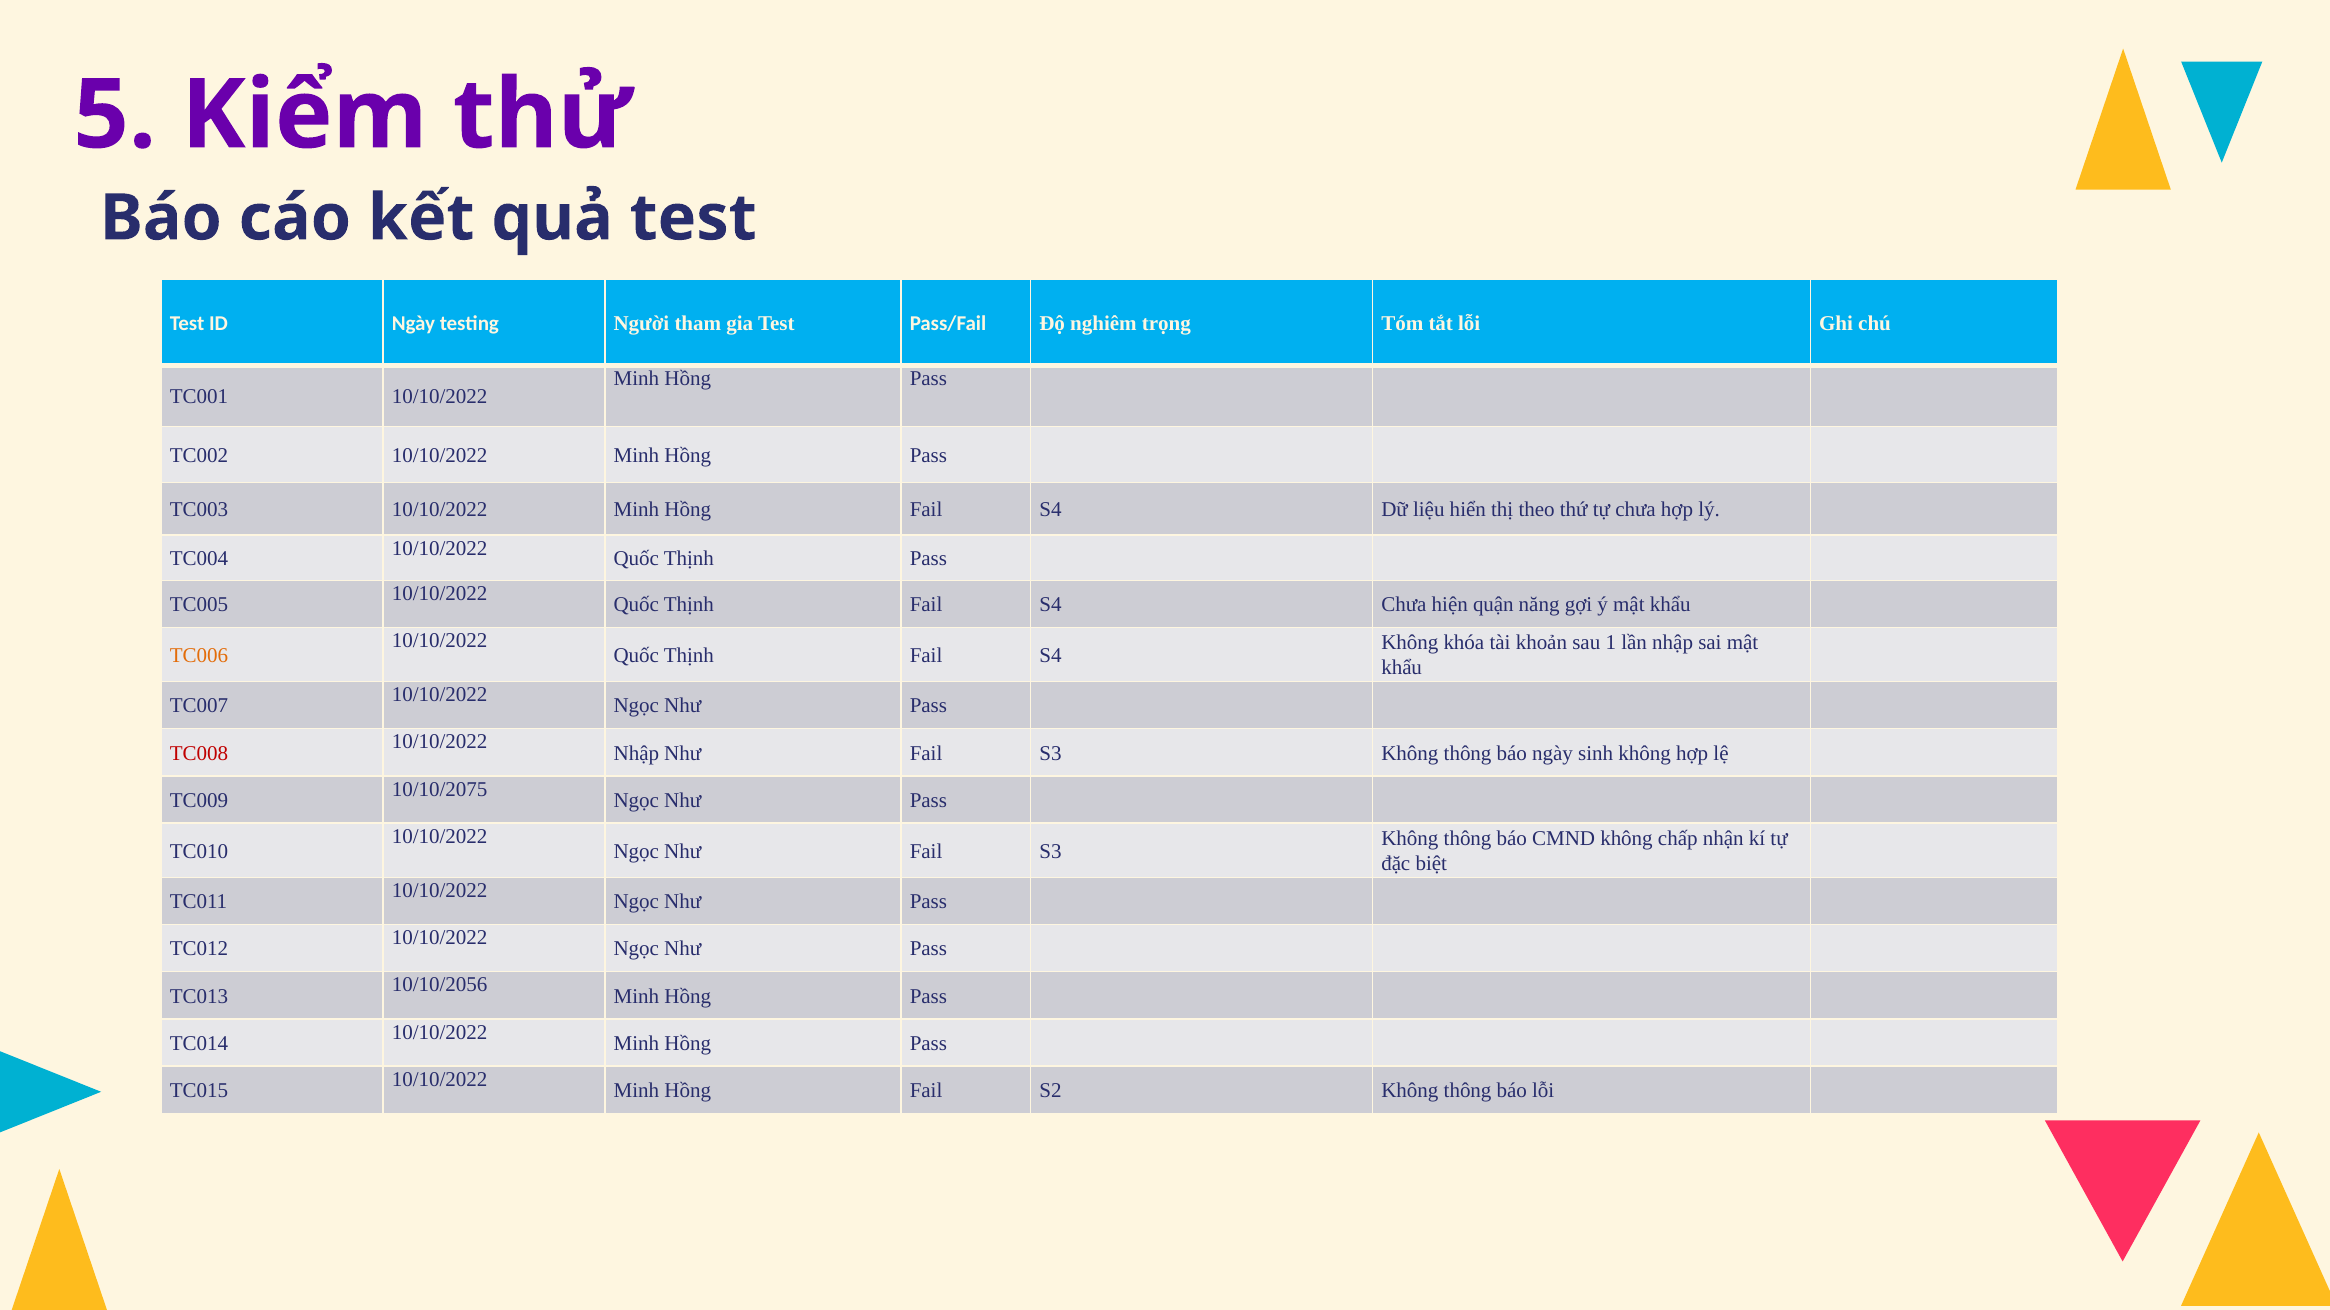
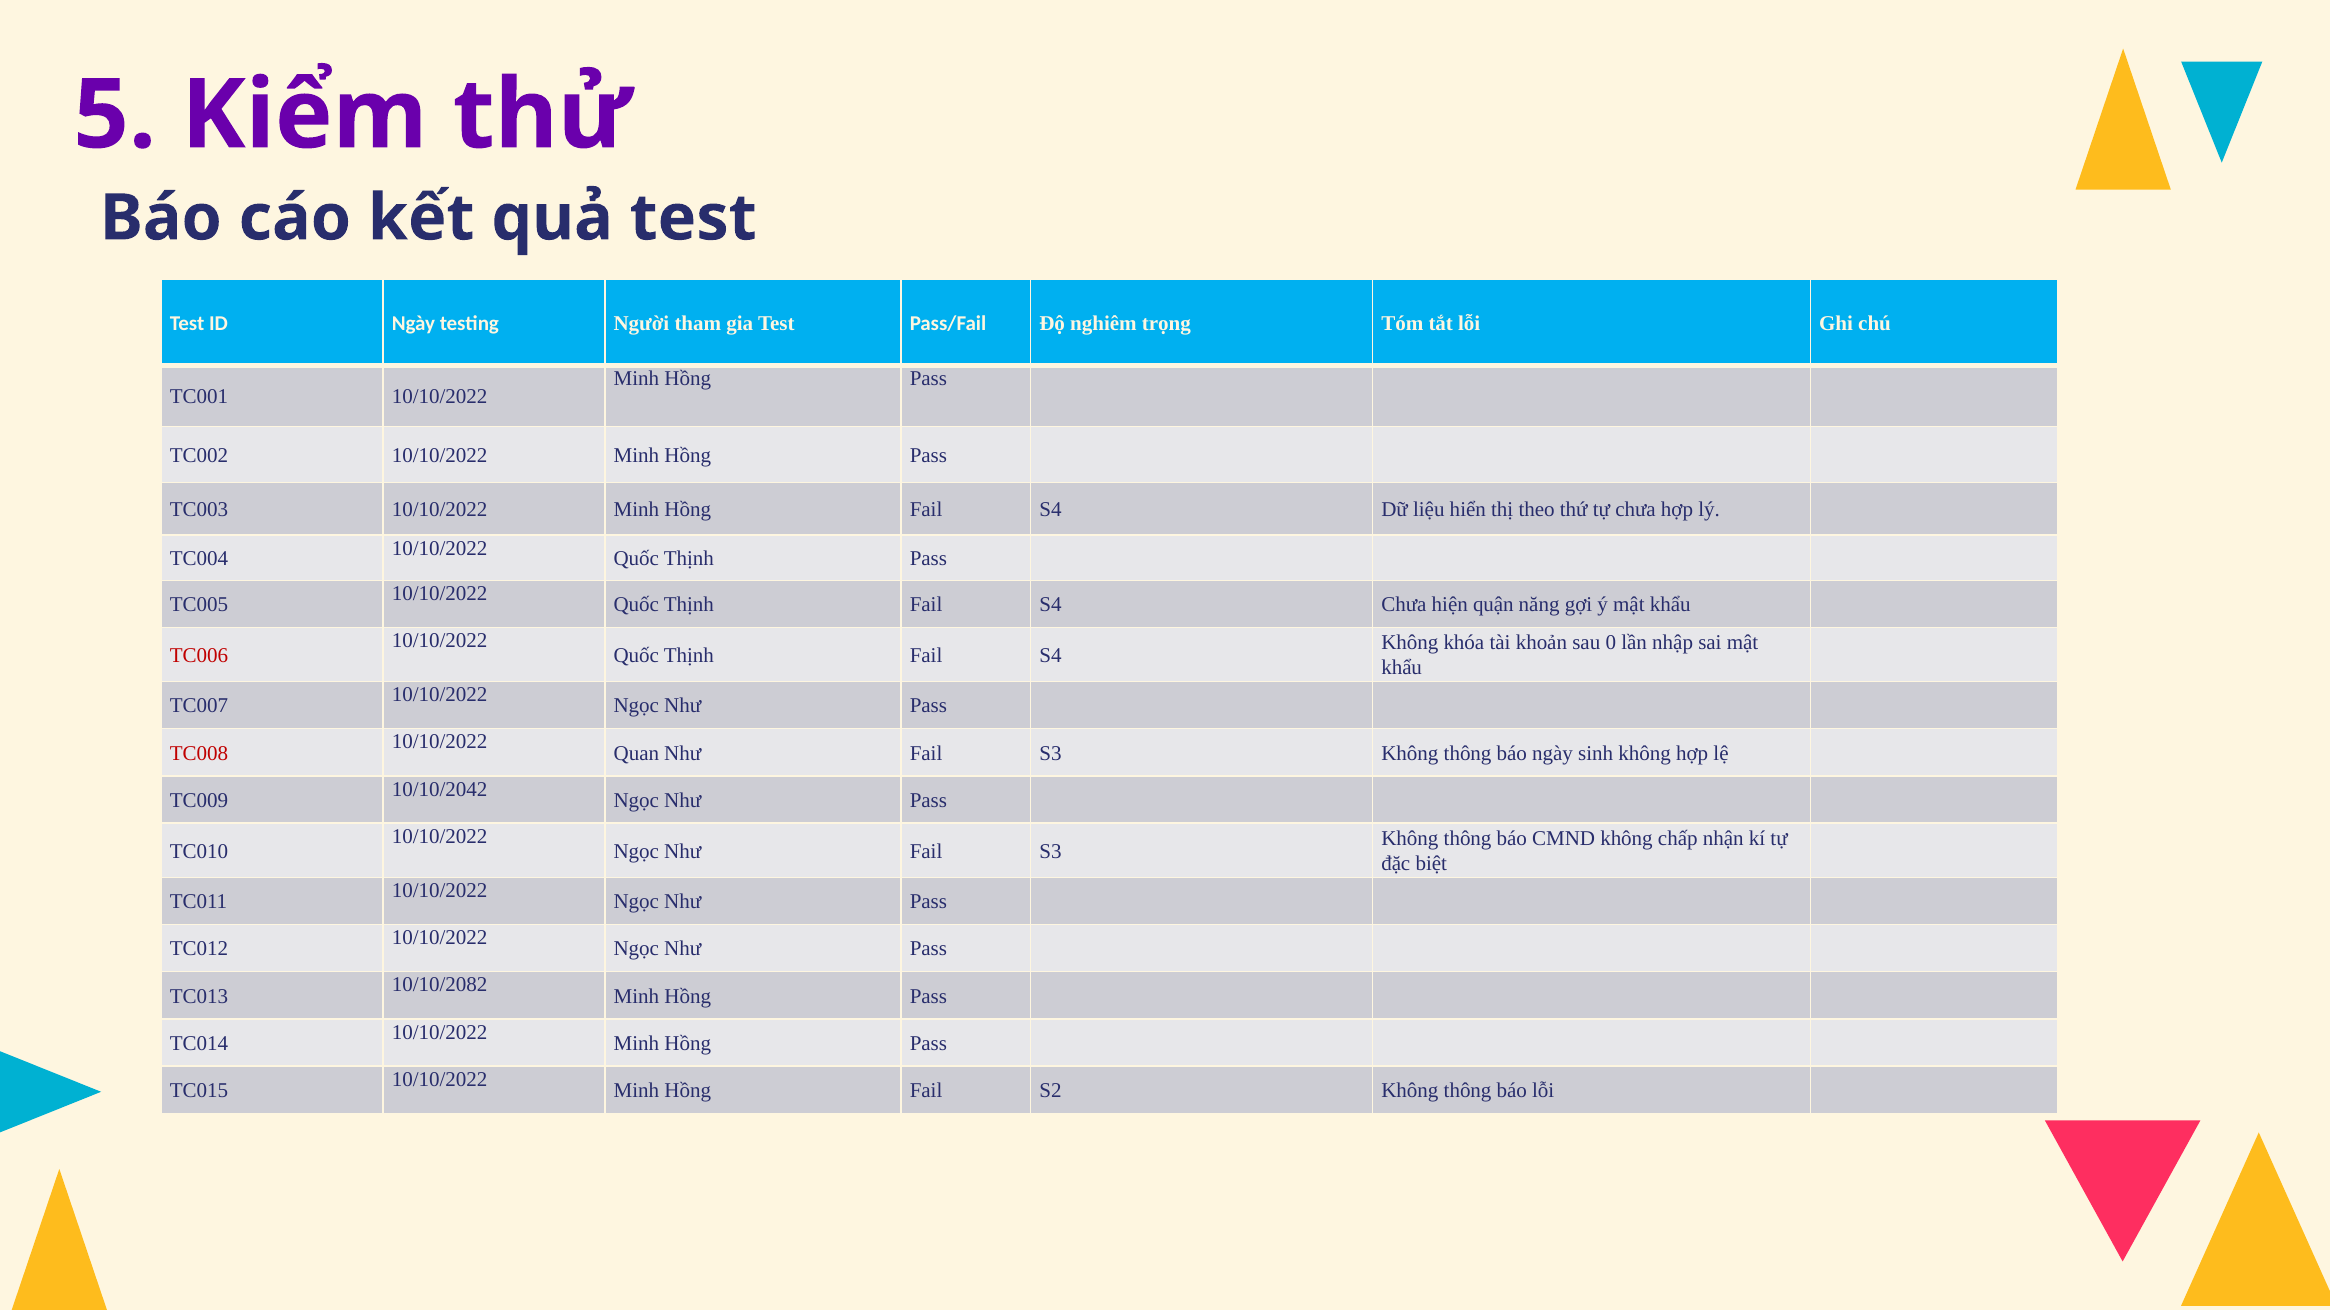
1: 1 -> 0
TC006 colour: orange -> red
Nhập at (636, 754): Nhập -> Quan
10/10/2075: 10/10/2075 -> 10/10/2042
10/10/2056: 10/10/2056 -> 10/10/2082
